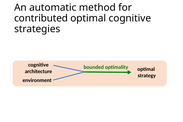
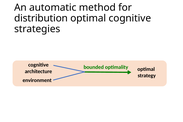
contributed: contributed -> distribution
